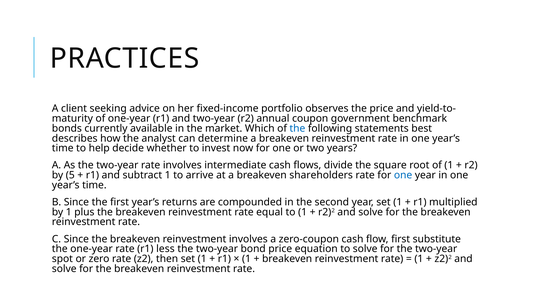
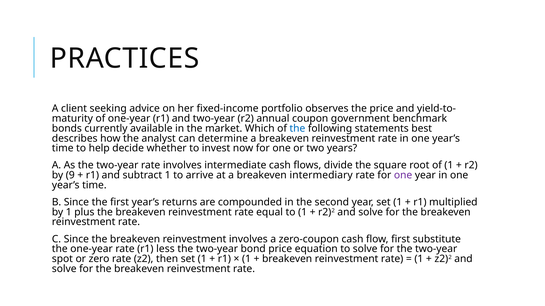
5: 5 -> 9
shareholders: shareholders -> intermediary
one at (403, 176) colour: blue -> purple
